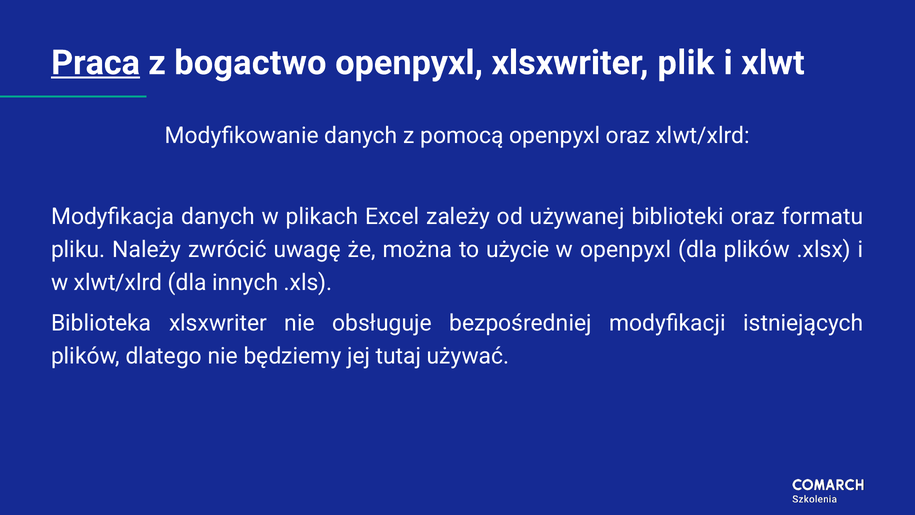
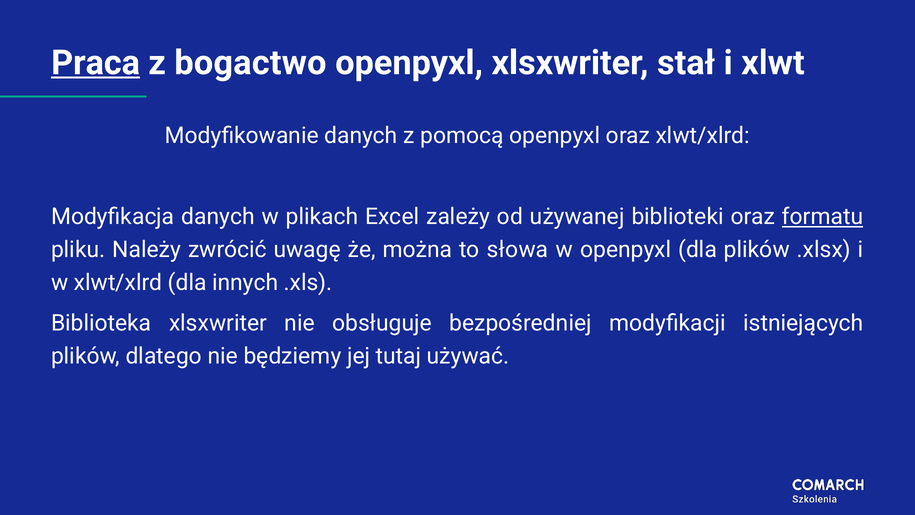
plik: plik -> stał
formatu underline: none -> present
użycie: użycie -> słowa
